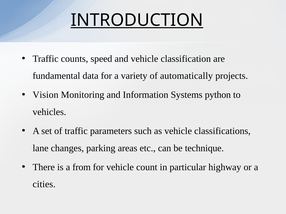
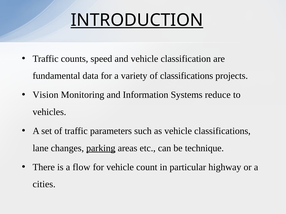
of automatically: automatically -> classifications
python: python -> reduce
parking underline: none -> present
from: from -> flow
